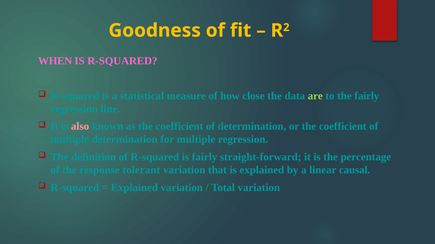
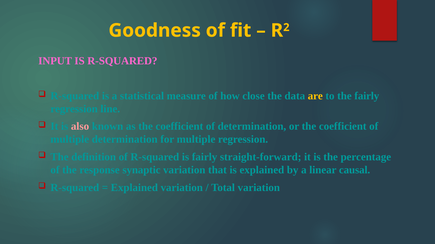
WHEN: WHEN -> INPUT
are colour: light green -> yellow
tolerant: tolerant -> synaptic
